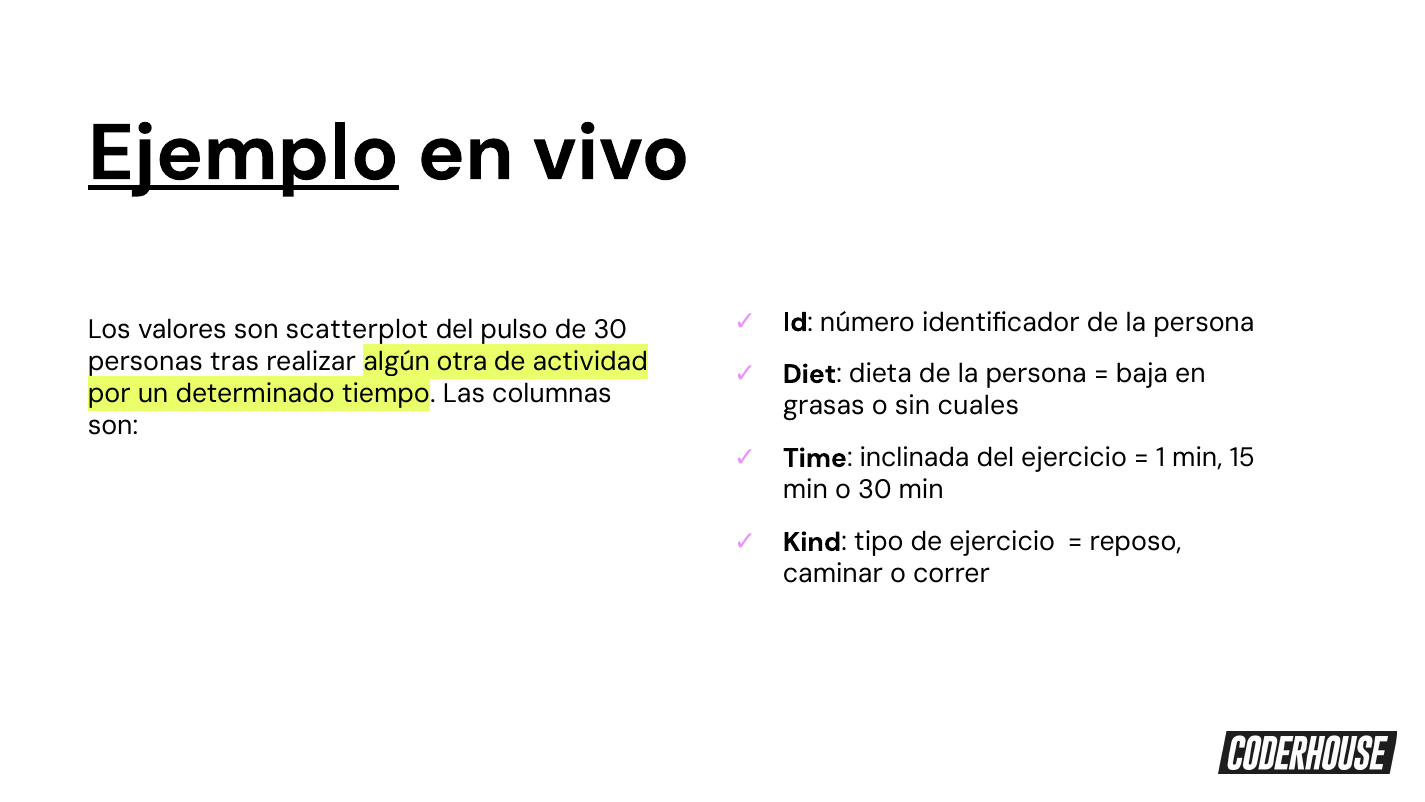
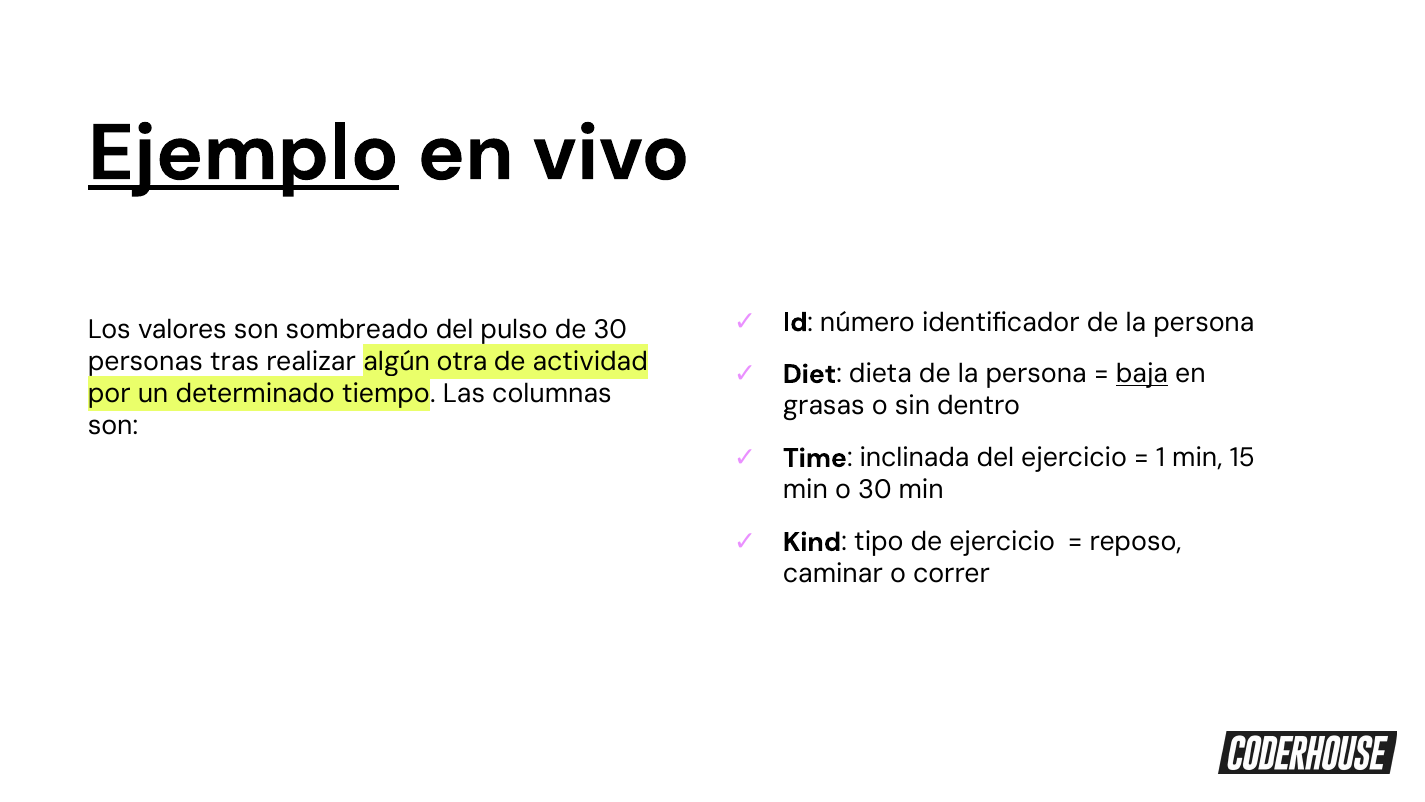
scatterplot: scatterplot -> sombreado
baja underline: none -> present
cuales: cuales -> dentro
